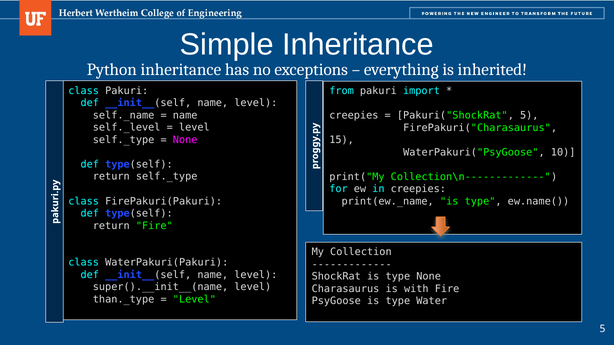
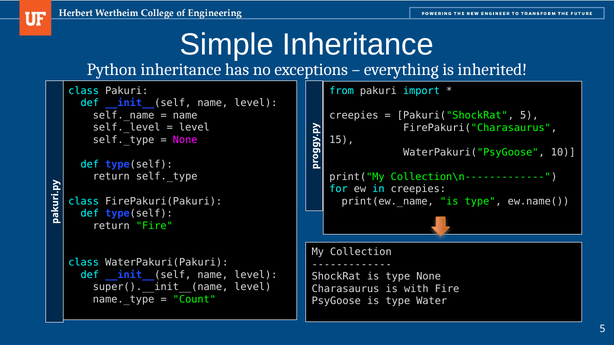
than._type: than._type -> name._type
Level at (194, 300): Level -> Count
